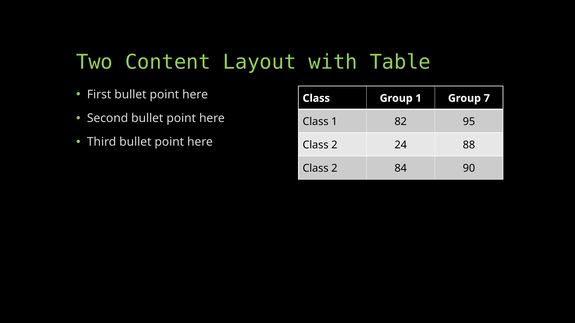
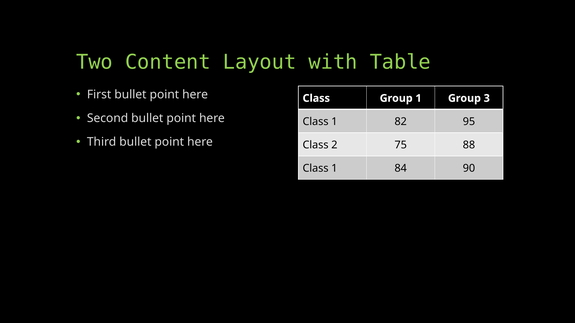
7: 7 -> 3
24: 24 -> 75
2 at (334, 169): 2 -> 1
